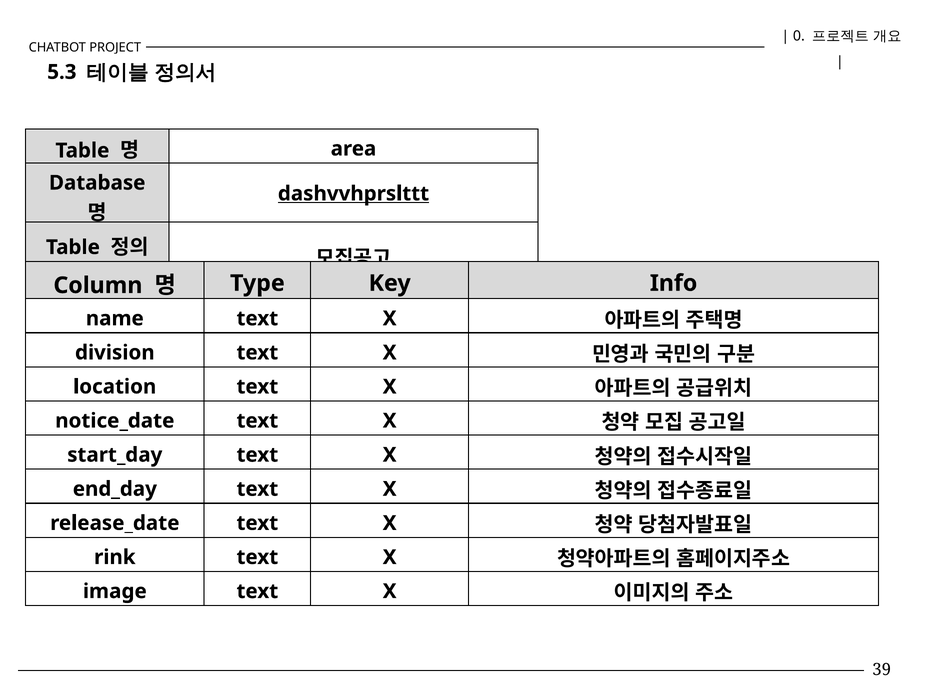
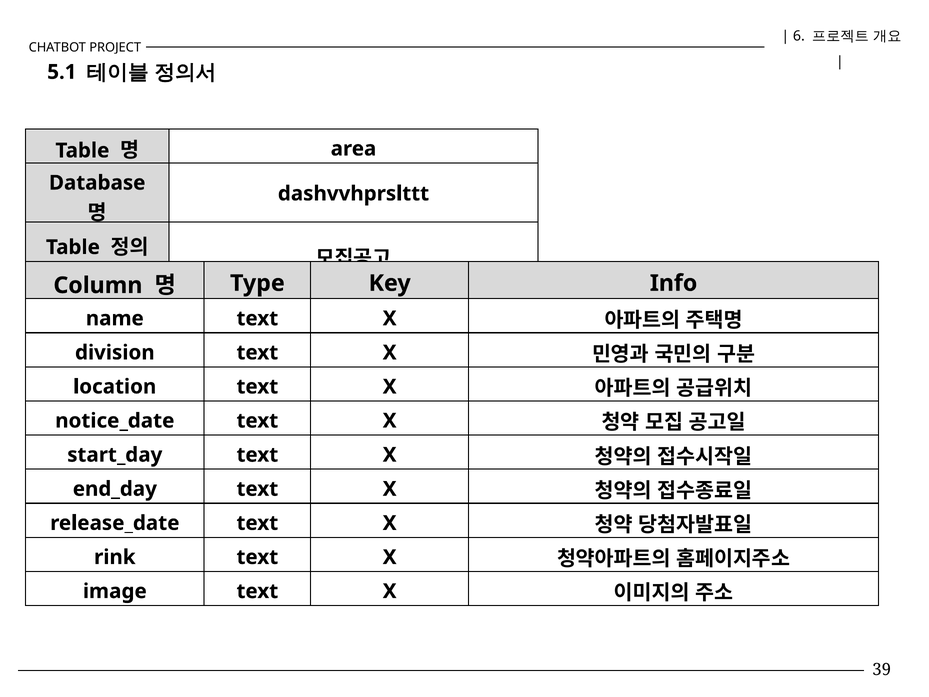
0: 0 -> 6
5.3: 5.3 -> 5.1
dashvvhprslttt underline: present -> none
